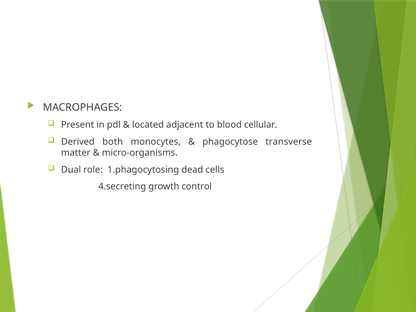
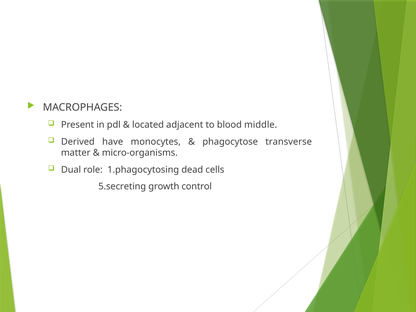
cellular: cellular -> middle
both: both -> have
4.secreting: 4.secreting -> 5.secreting
